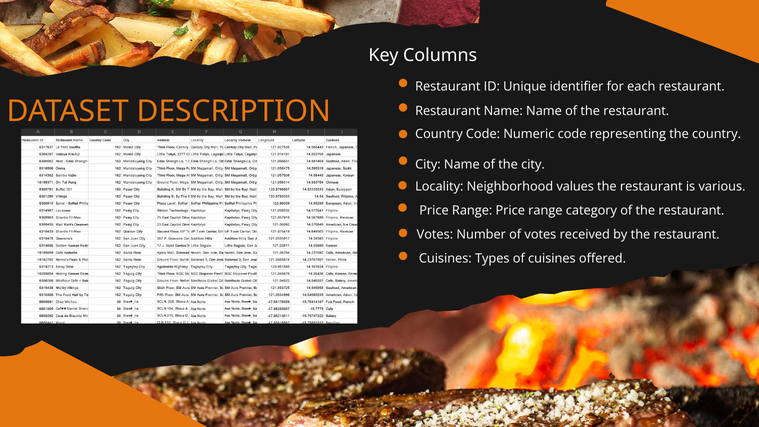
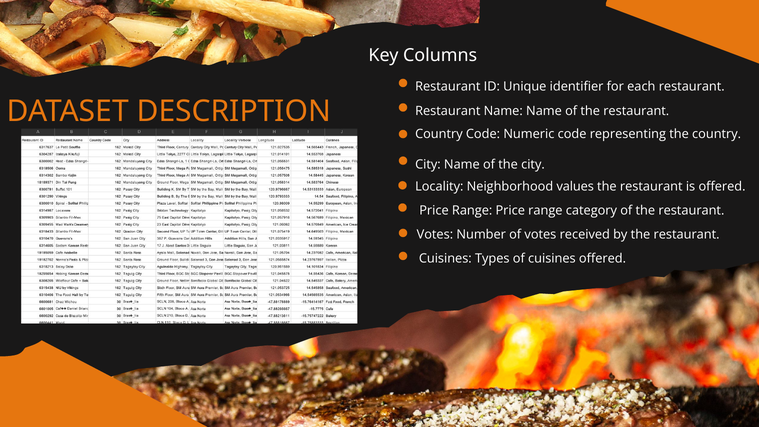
is various: various -> offered
